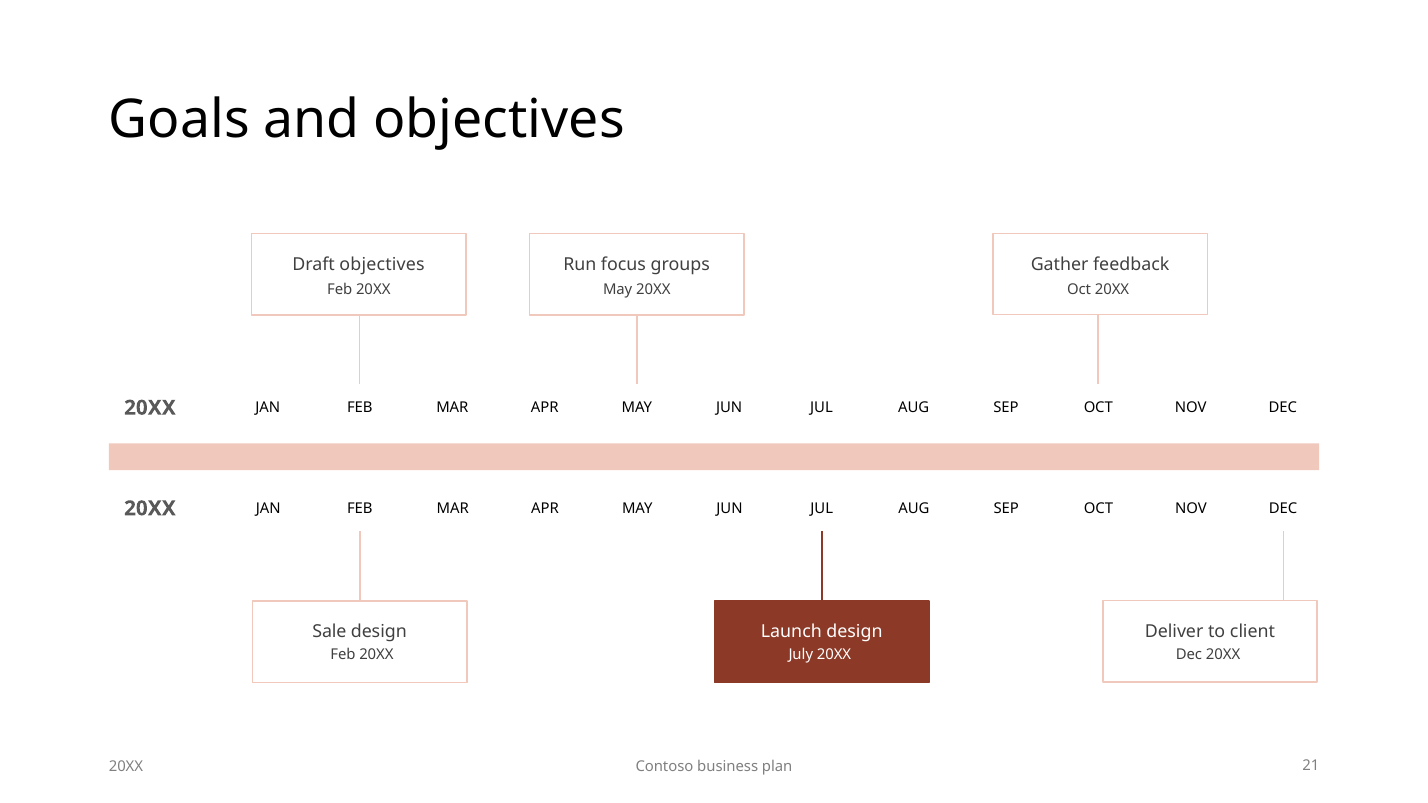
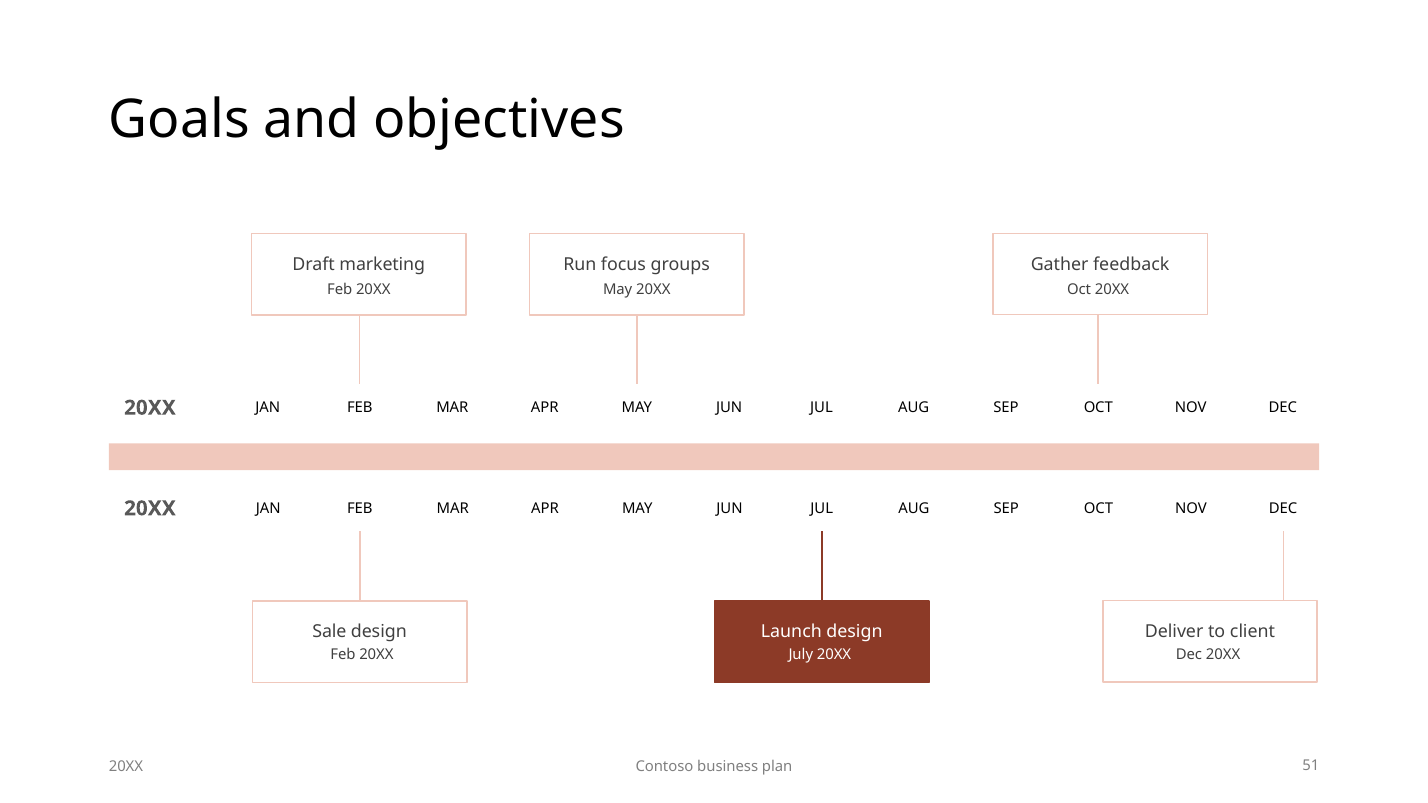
Draft objectives: objectives -> marketing
21: 21 -> 51
